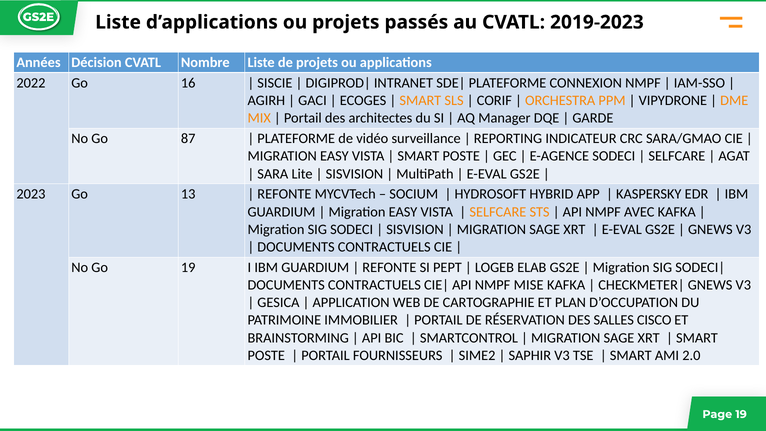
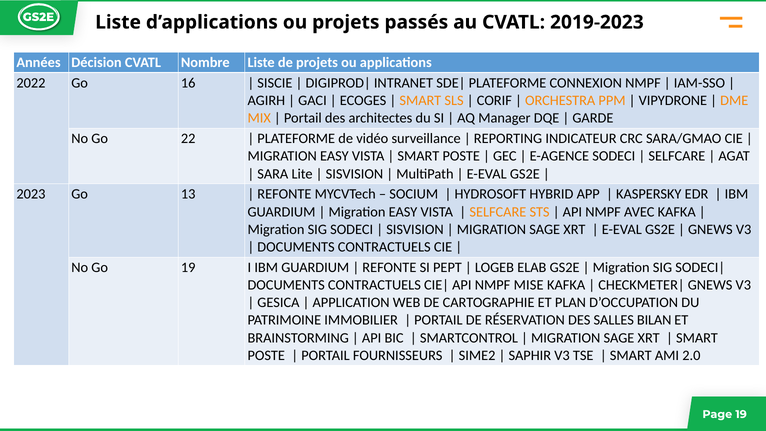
87: 87 -> 22
CISCO: CISCO -> BILAN
